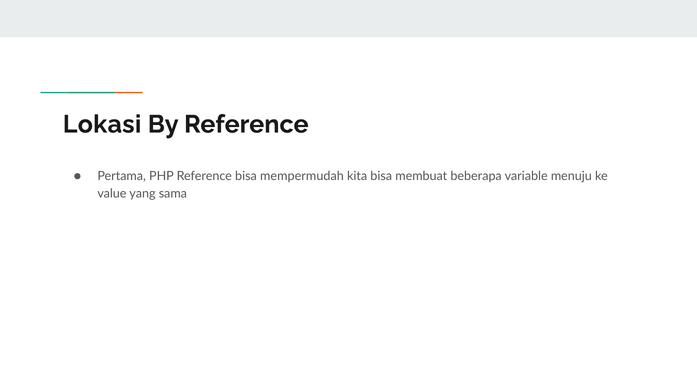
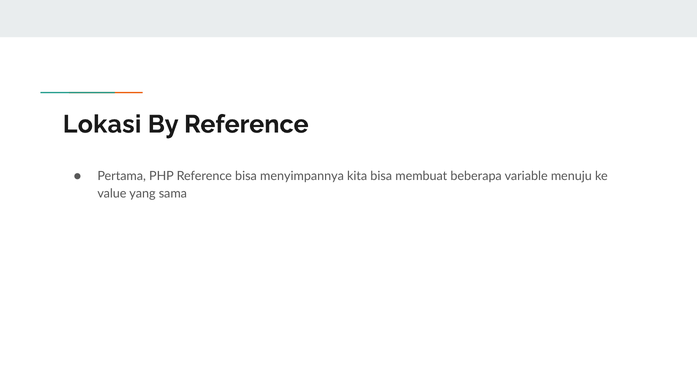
mempermudah: mempermudah -> menyimpannya
